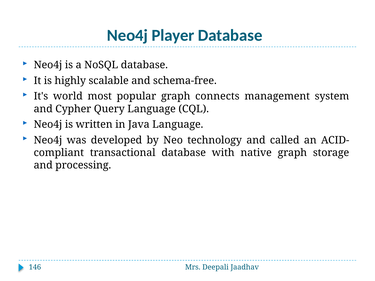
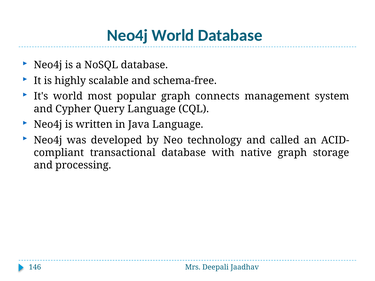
Neo4j Player: Player -> World
